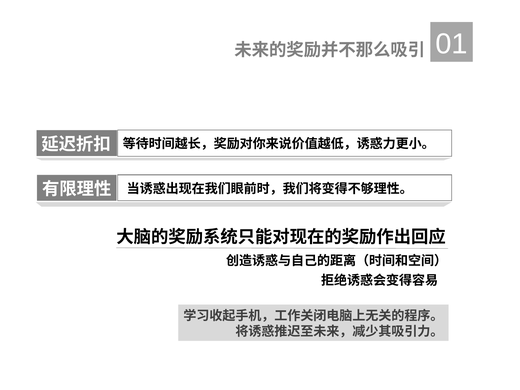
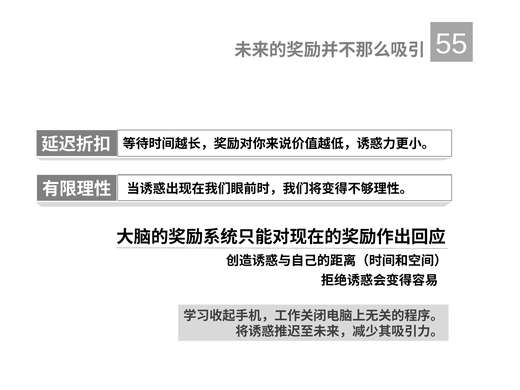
01: 01 -> 55
